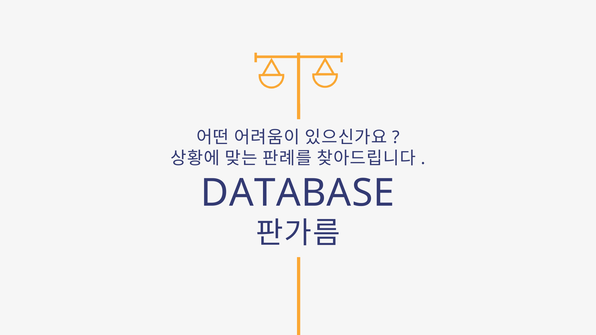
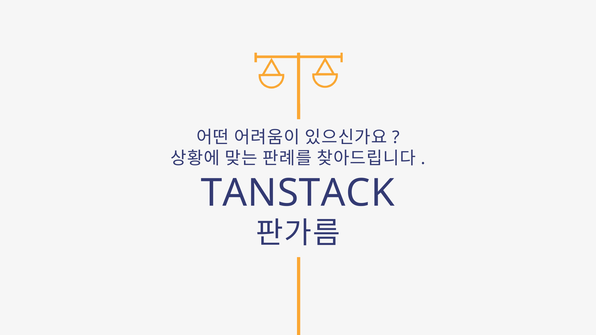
DATABASE: DATABASE -> TANSTACK
